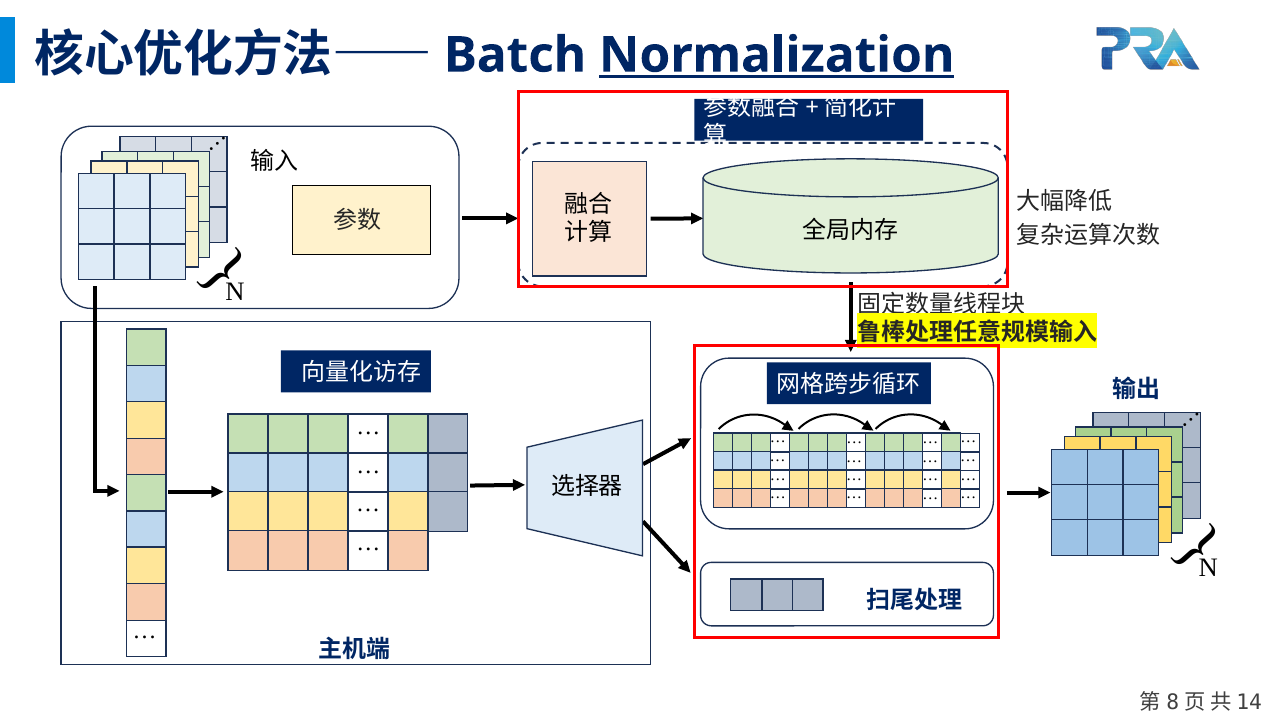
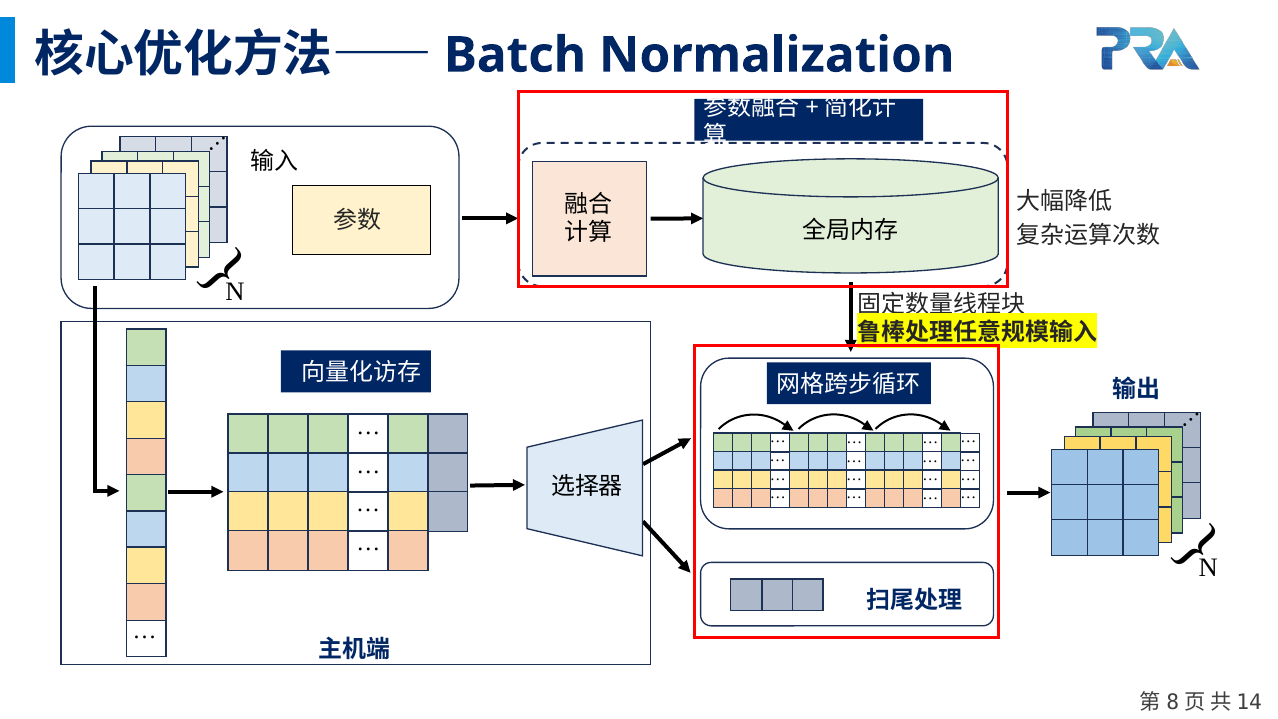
Normalization underline: present -> none
